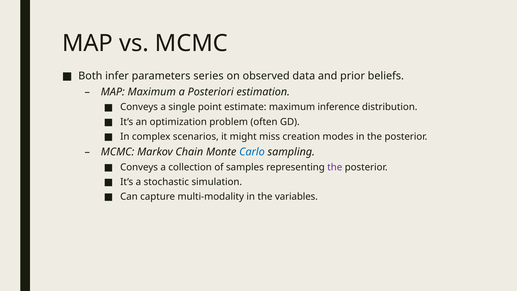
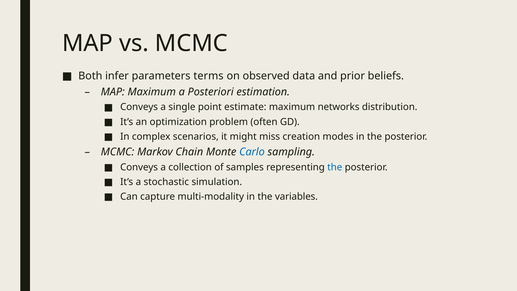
series: series -> terms
inference: inference -> networks
the at (335, 167) colour: purple -> blue
